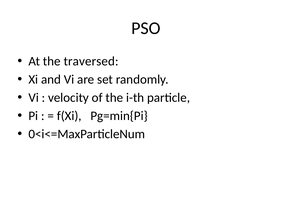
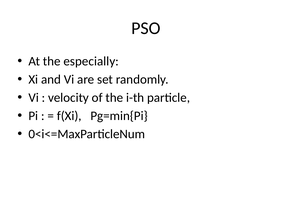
traversed: traversed -> especially
